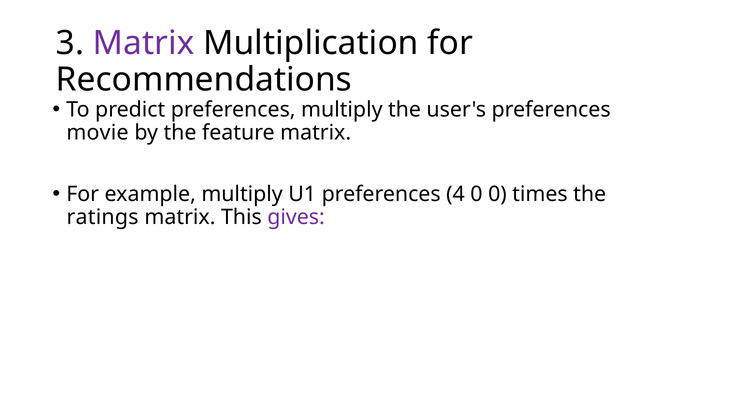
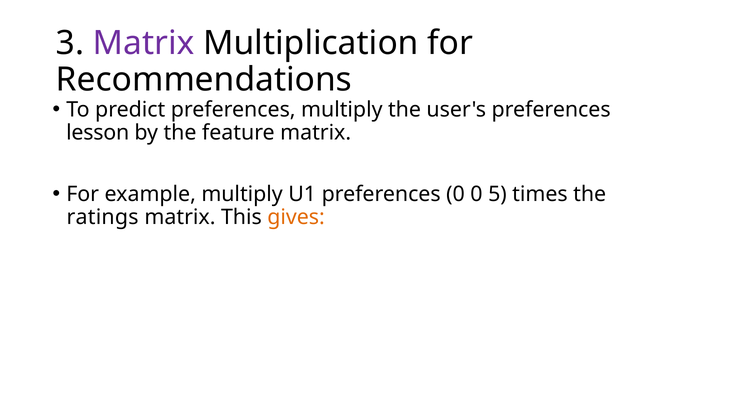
movie: movie -> lesson
preferences 4: 4 -> 0
0 0: 0 -> 5
gives colour: purple -> orange
